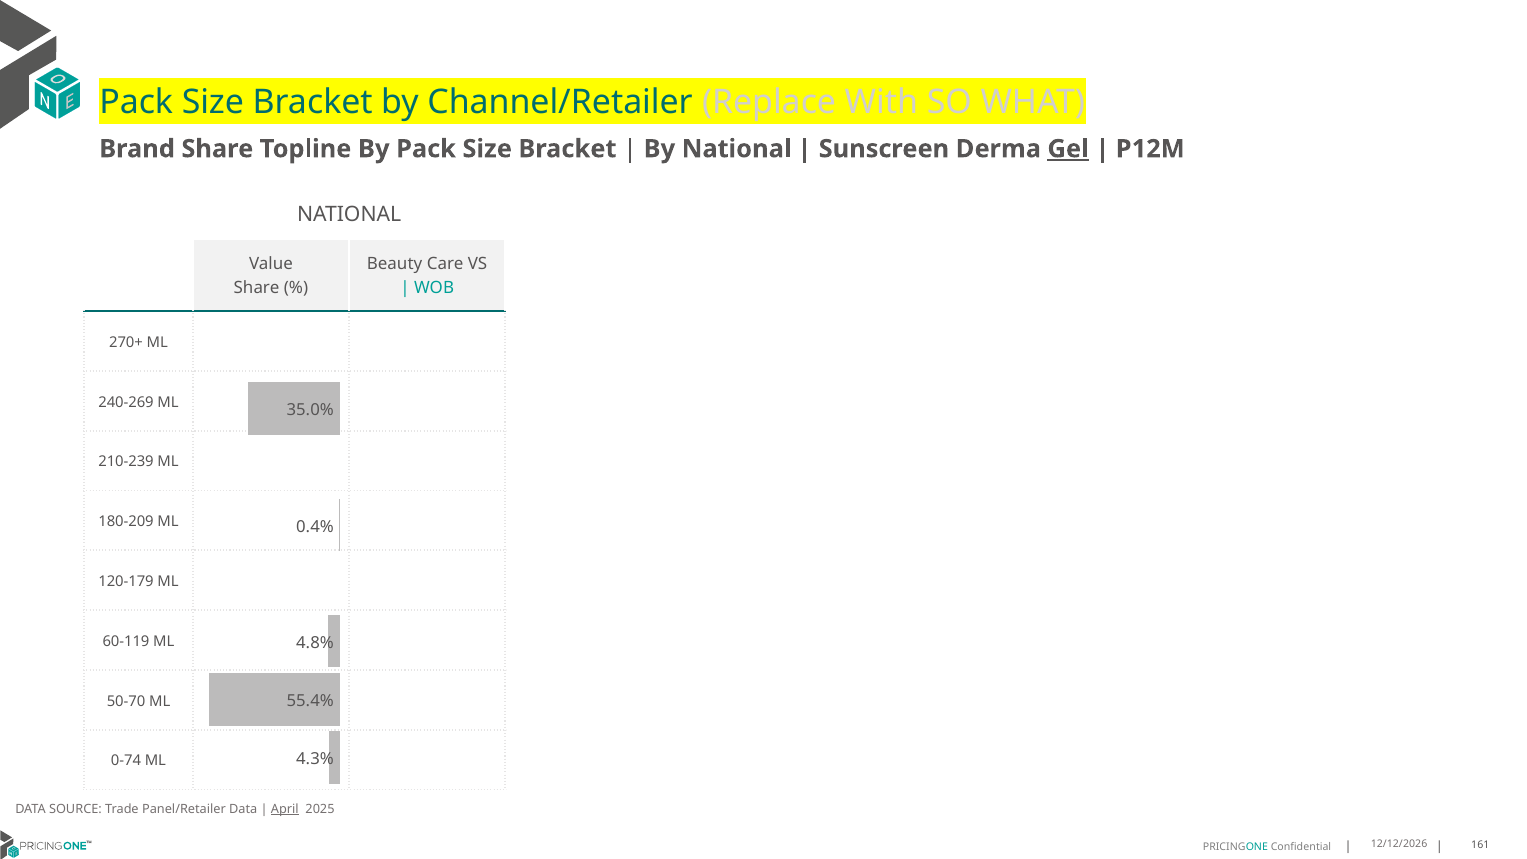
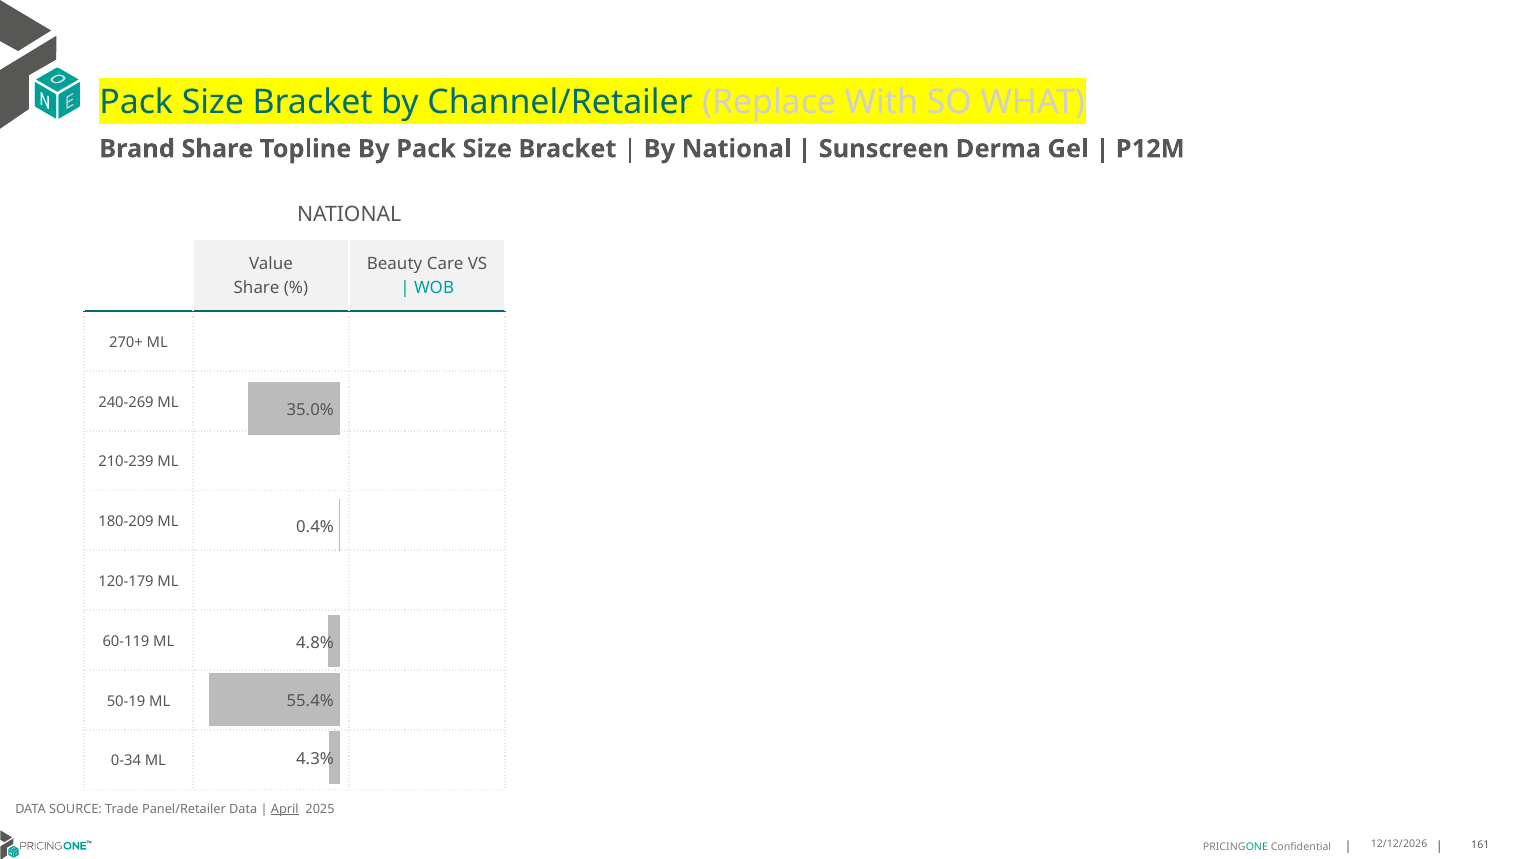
Gel underline: present -> none
50-70: 50-70 -> 50-19
0-74: 0-74 -> 0-34
